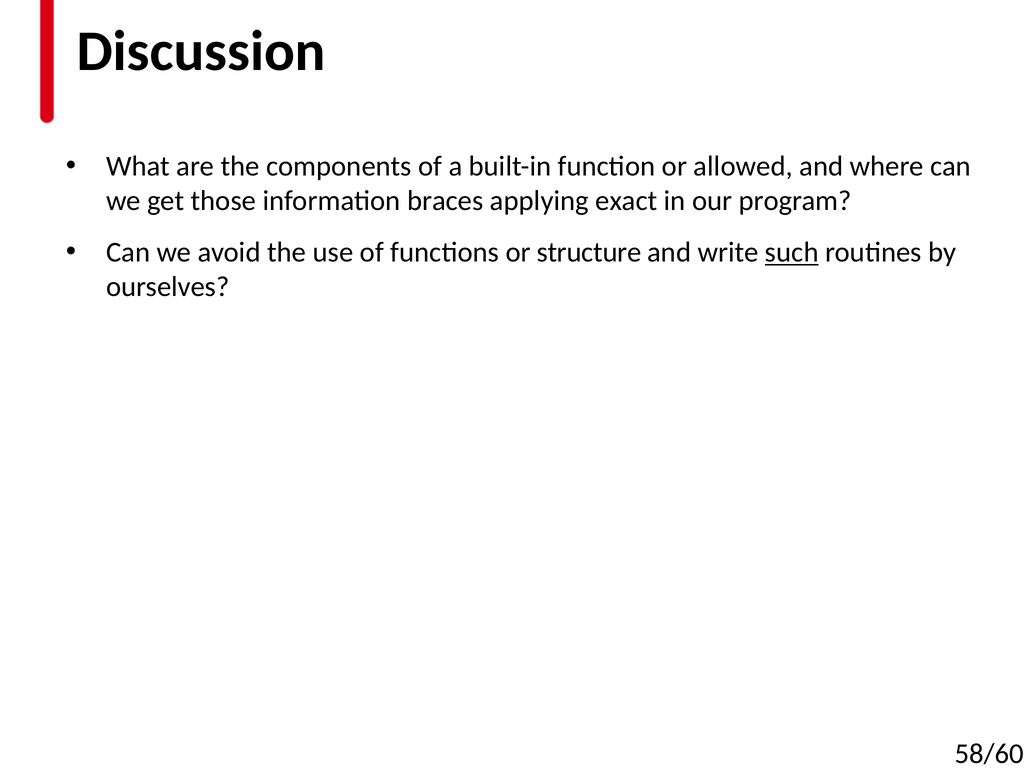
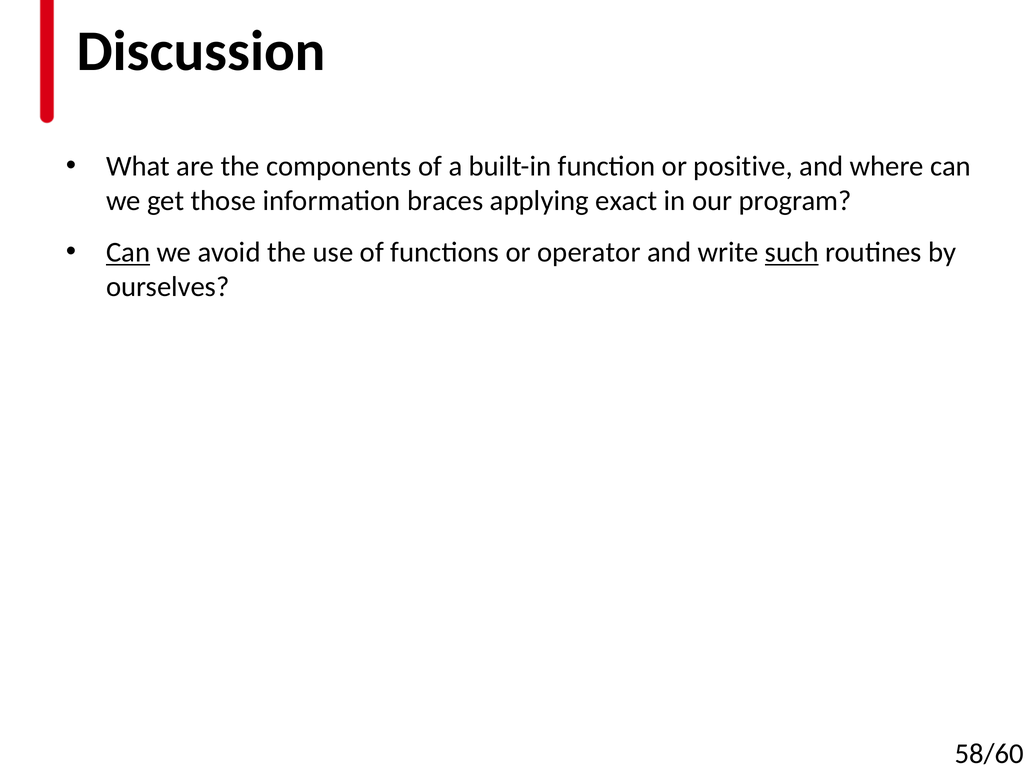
allowed: allowed -> positive
Can at (128, 253) underline: none -> present
structure: structure -> operator
